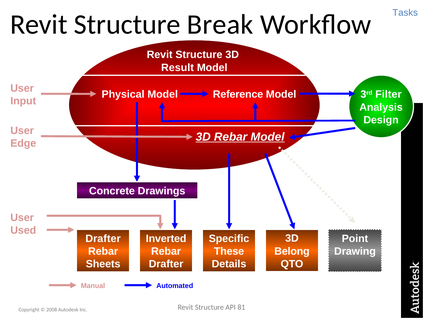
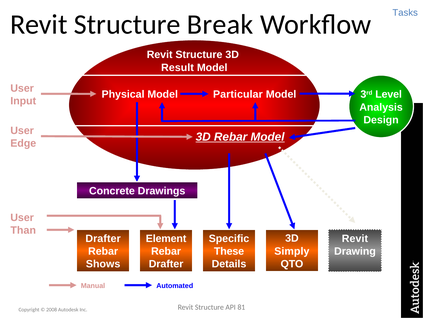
Reference: Reference -> Particular
Filter: Filter -> Level
Used: Used -> Than
Inverted: Inverted -> Element
Point at (355, 238): Point -> Revit
Belong: Belong -> Simply
Sheets: Sheets -> Shows
